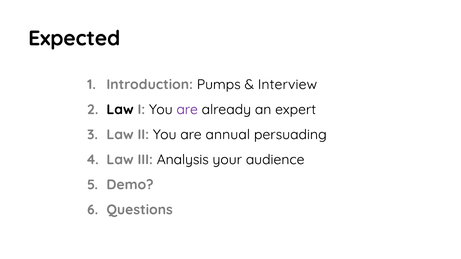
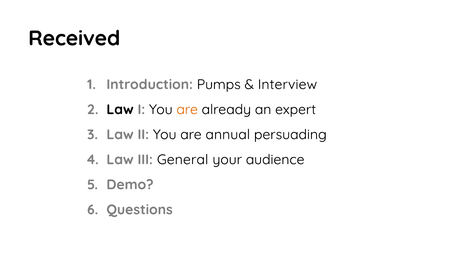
Expected: Expected -> Received
are at (187, 110) colour: purple -> orange
Analysis: Analysis -> General
